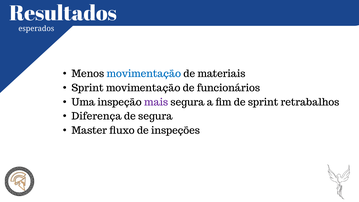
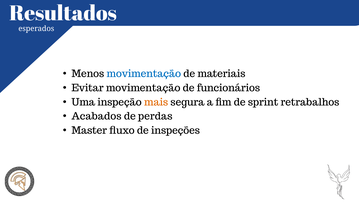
Sprint at (88, 88): Sprint -> Evitar
mais colour: purple -> orange
Diferença: Diferença -> Acabados
de segura: segura -> perdas
